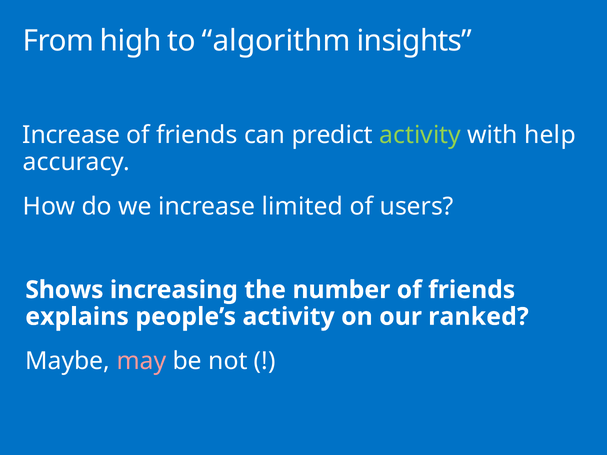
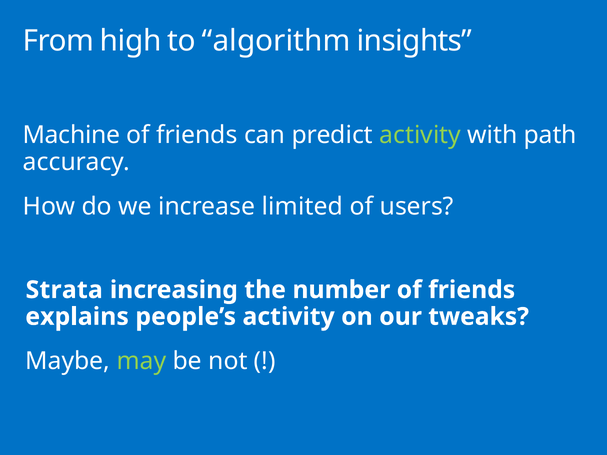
Increase at (71, 135): Increase -> Machine
help: help -> path
Shows: Shows -> Strata
ranked: ranked -> tweaks
may colour: pink -> light green
